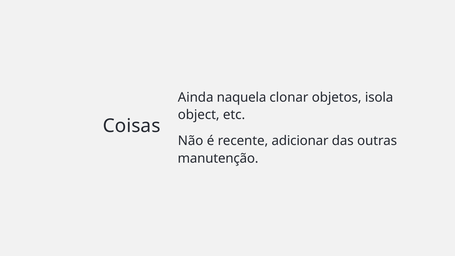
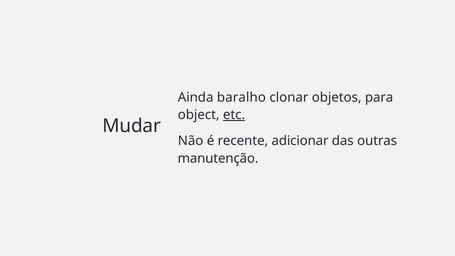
naquela: naquela -> baralho
isola: isola -> para
etc underline: none -> present
Coisas: Coisas -> Mudar
